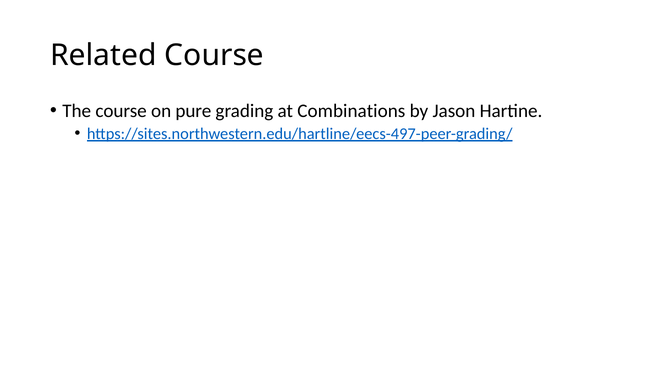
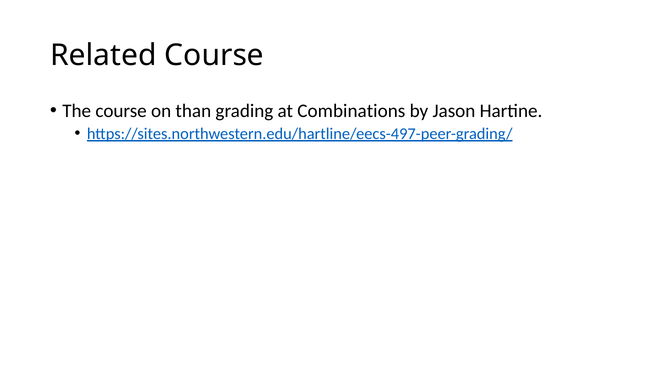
pure: pure -> than
